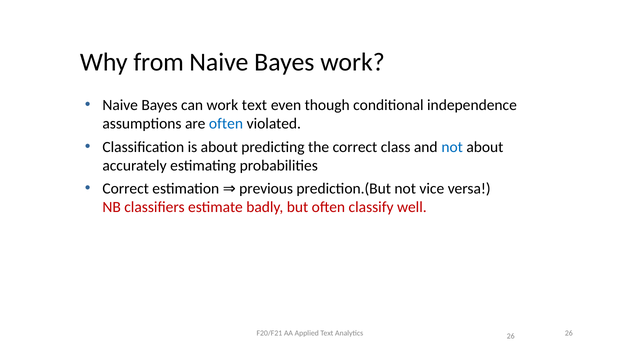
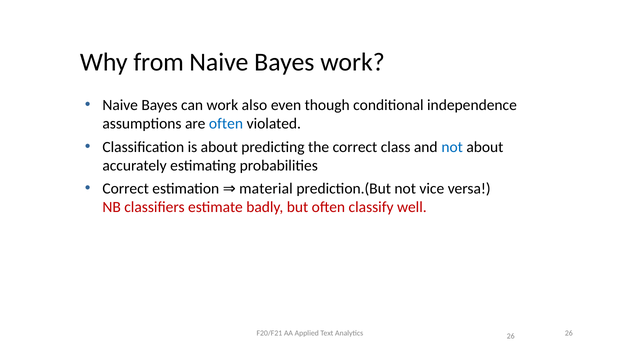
work text: text -> also
previous: previous -> material
